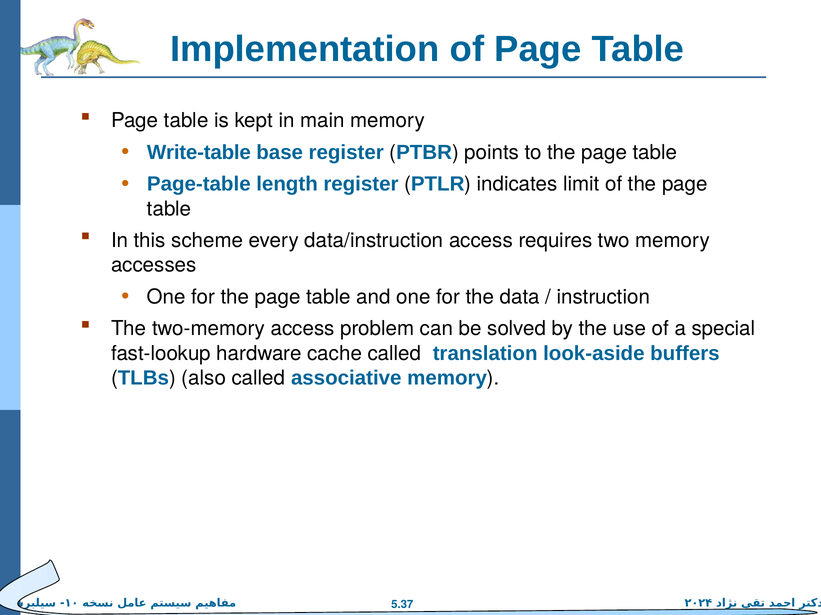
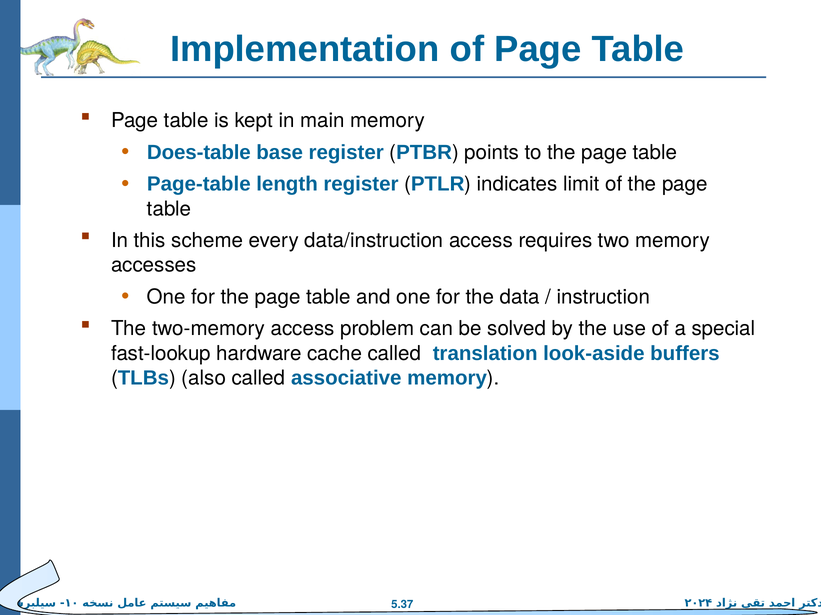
Write-table: Write-table -> Does-table
